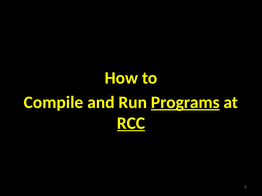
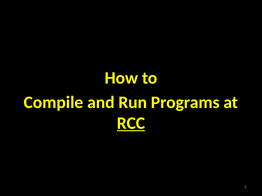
Programs underline: present -> none
